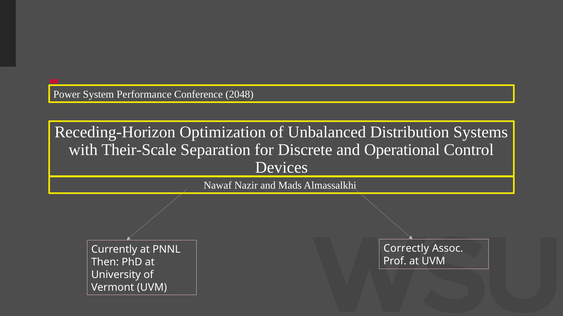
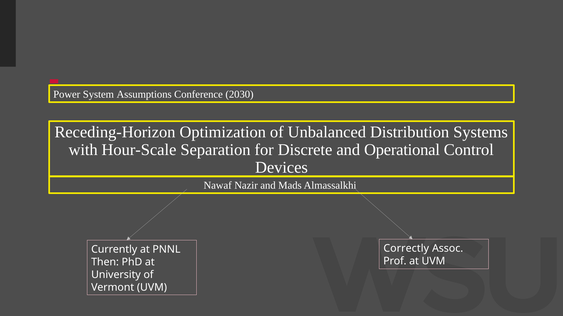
Performance: Performance -> Assumptions
2048: 2048 -> 2030
Their-Scale: Their-Scale -> Hour-Scale
